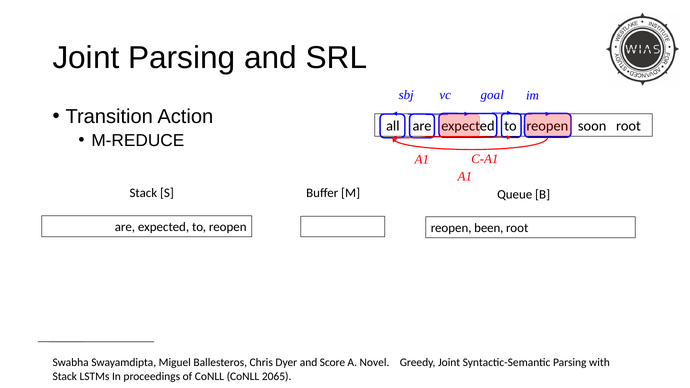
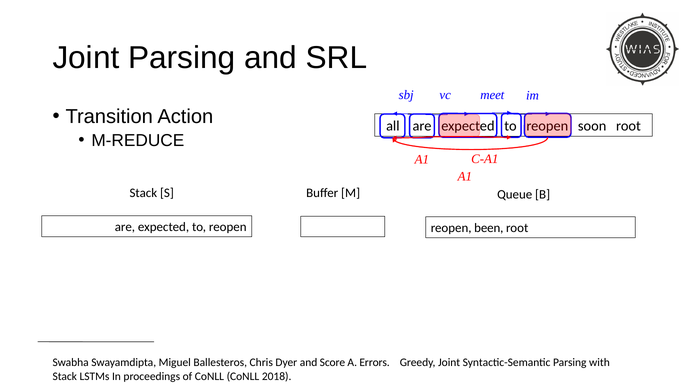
goal: goal -> meet
Novel: Novel -> Errors
2065: 2065 -> 2018
